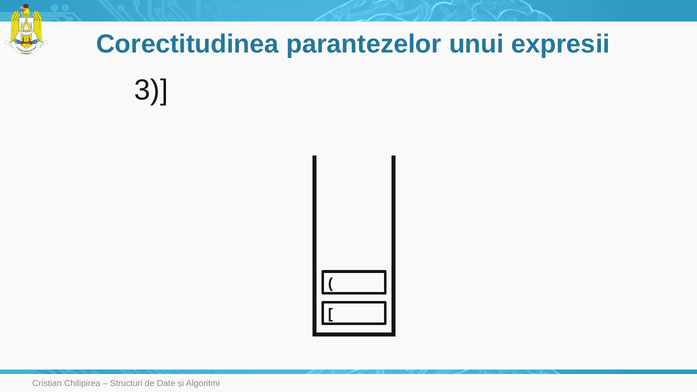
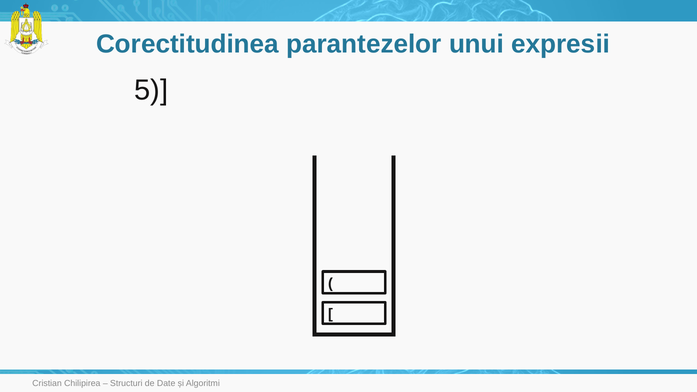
3: 3 -> 5
